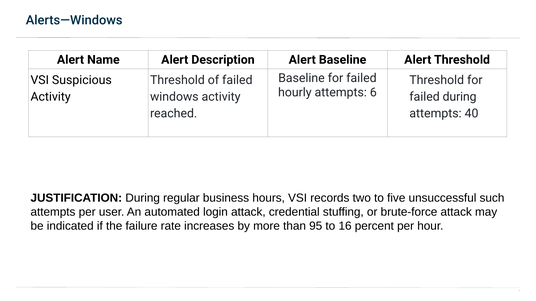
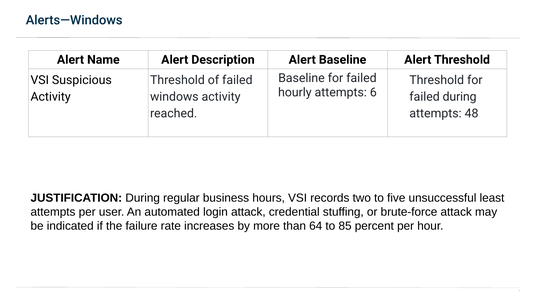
40: 40 -> 48
such: such -> least
95: 95 -> 64
16: 16 -> 85
